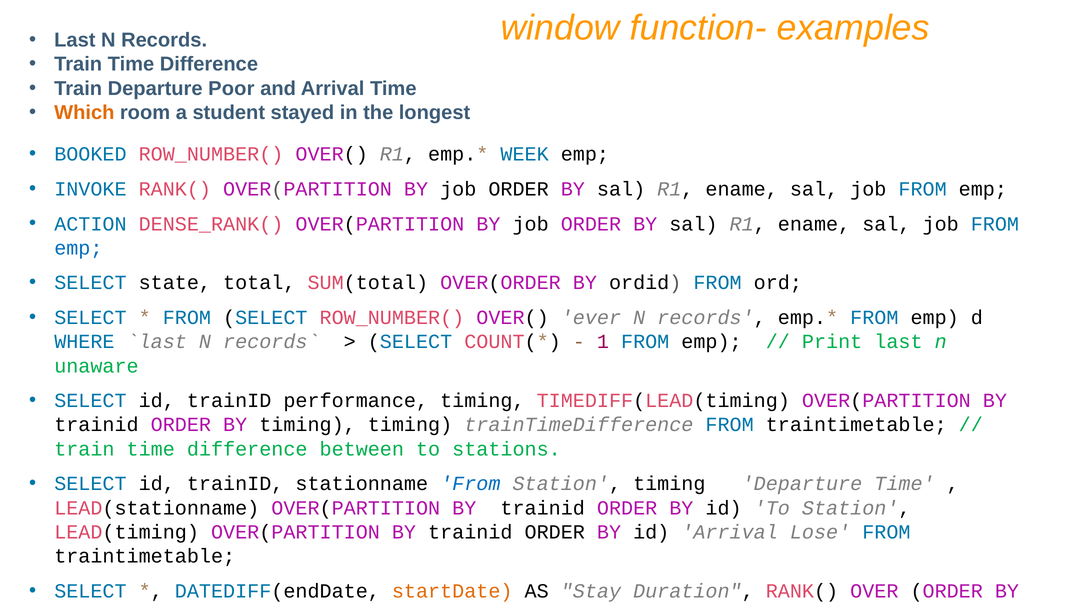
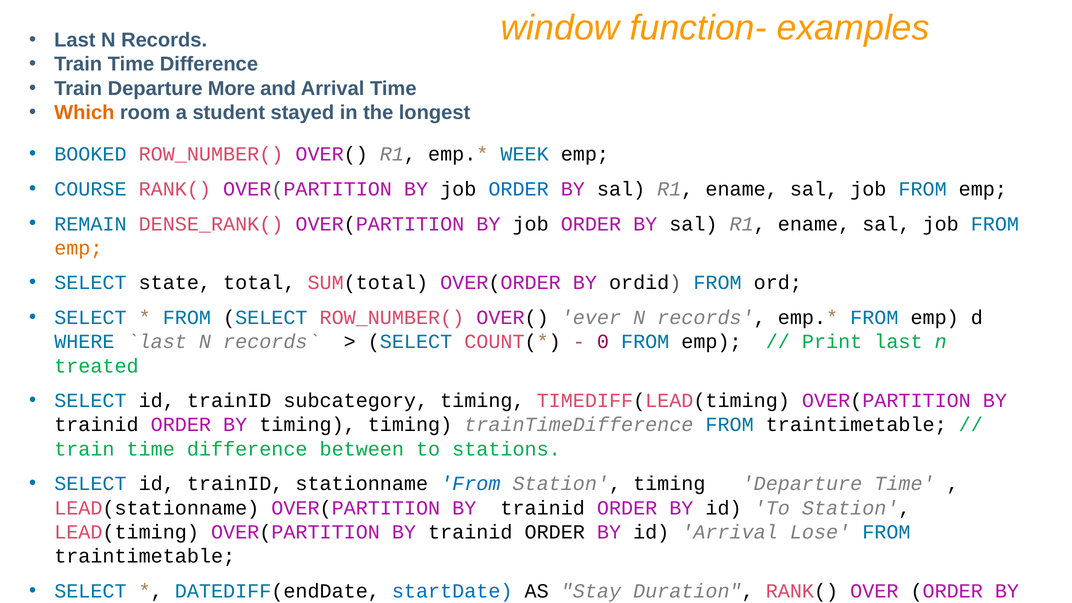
Poor: Poor -> More
INVOKE: INVOKE -> COURSE
ORDER at (519, 189) colour: black -> blue
ACTION: ACTION -> REMAIN
emp at (78, 248) colour: blue -> orange
1: 1 -> 0
unaware: unaware -> treated
performance: performance -> subcategory
startDate at (452, 591) colour: orange -> blue
